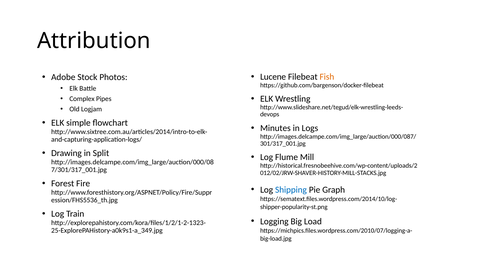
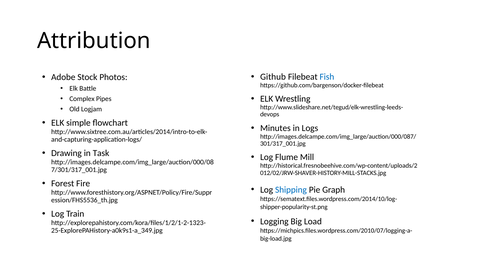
Lucene: Lucene -> Github
Fish colour: orange -> blue
Split: Split -> Task
